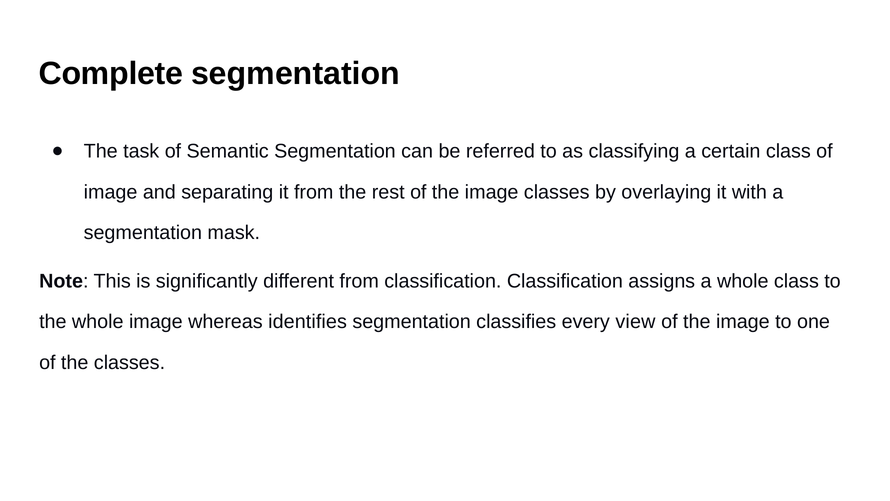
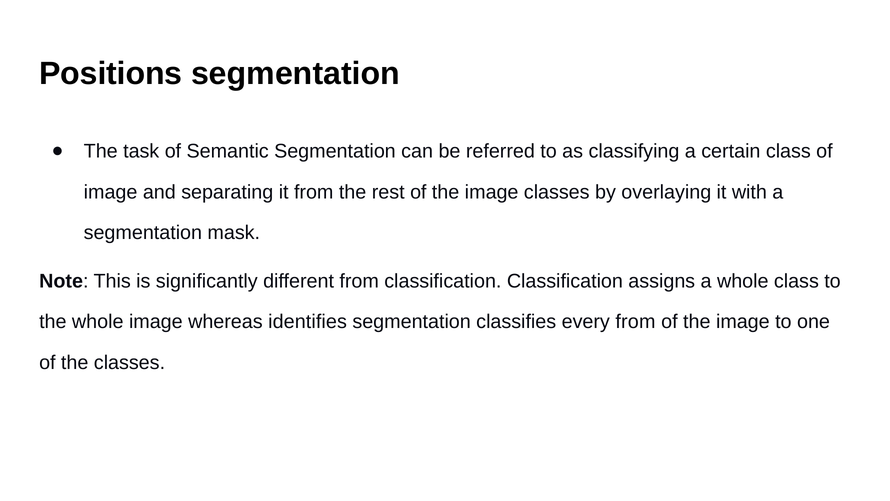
Complete: Complete -> Positions
every view: view -> from
